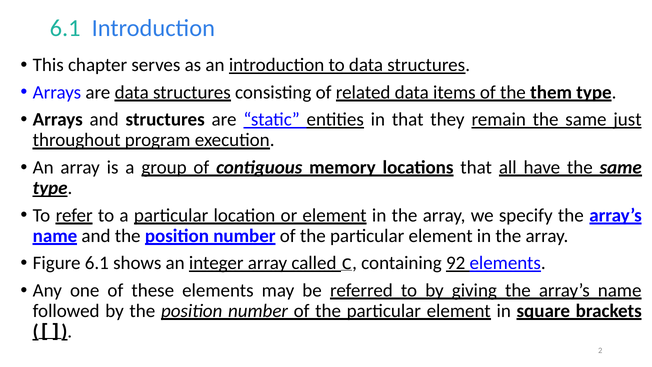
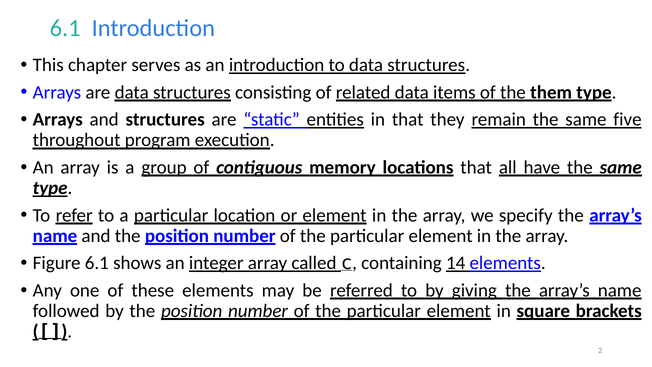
just: just -> five
92: 92 -> 14
